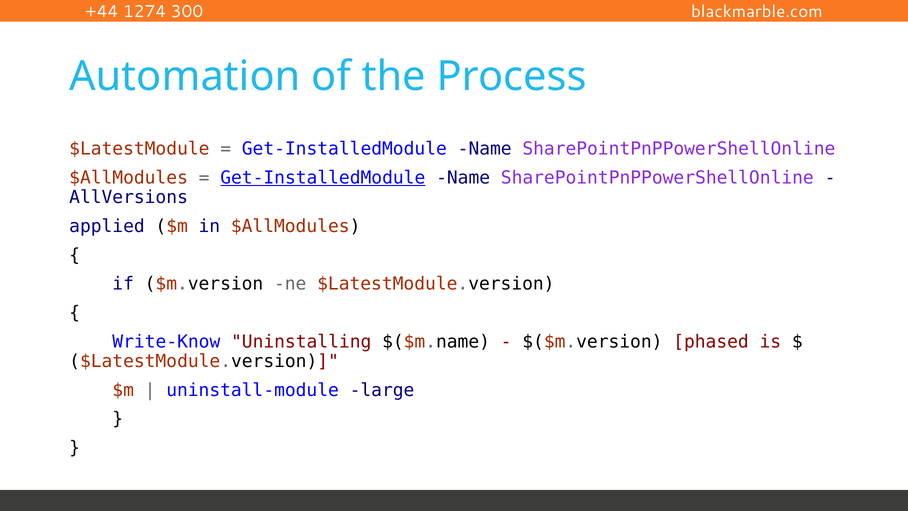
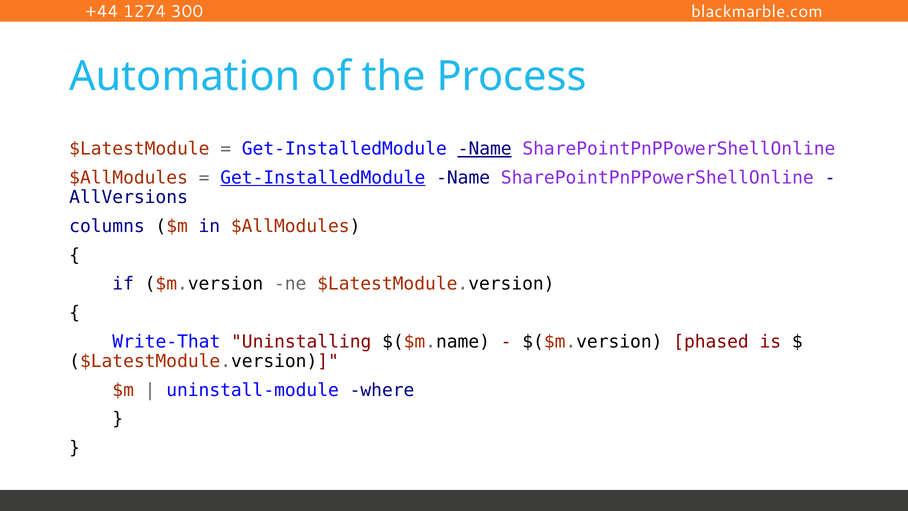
Name at (485, 149) underline: none -> present
applied: applied -> columns
Write-Know: Write-Know -> Write-That
large: large -> where
